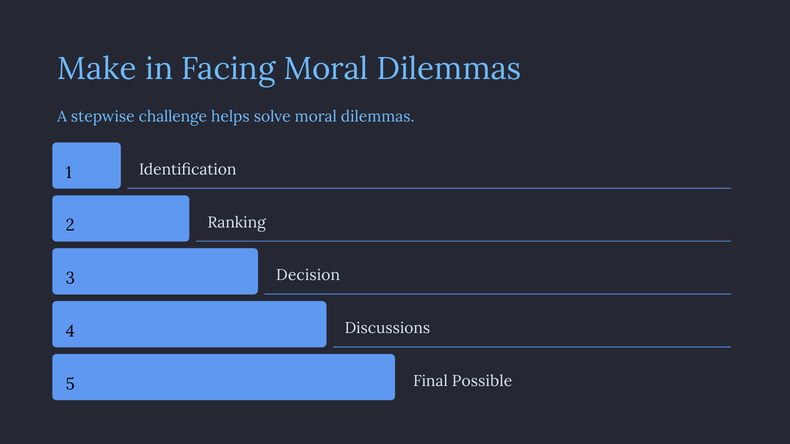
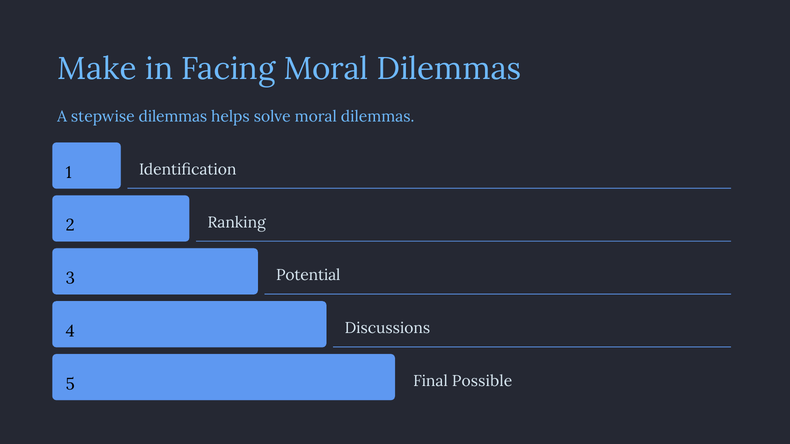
stepwise challenge: challenge -> dilemmas
Decision: Decision -> Potential
